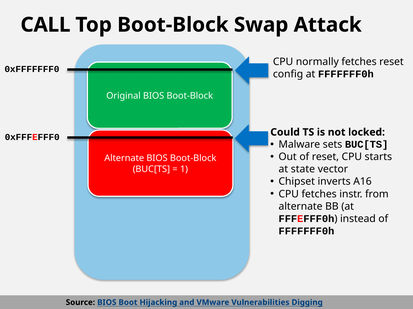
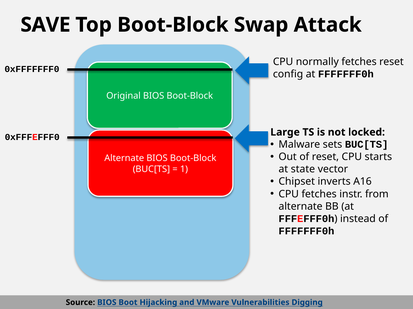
CALL: CALL -> SAVE
Could: Could -> Large
